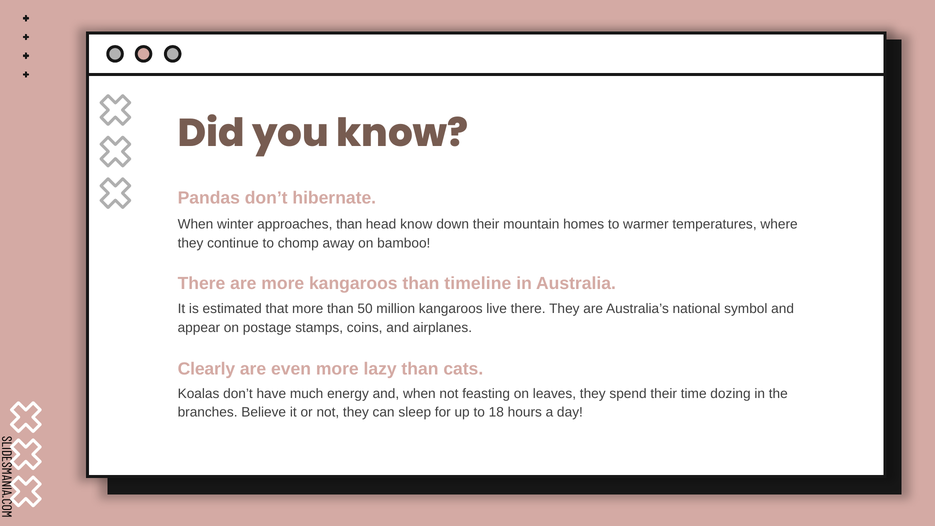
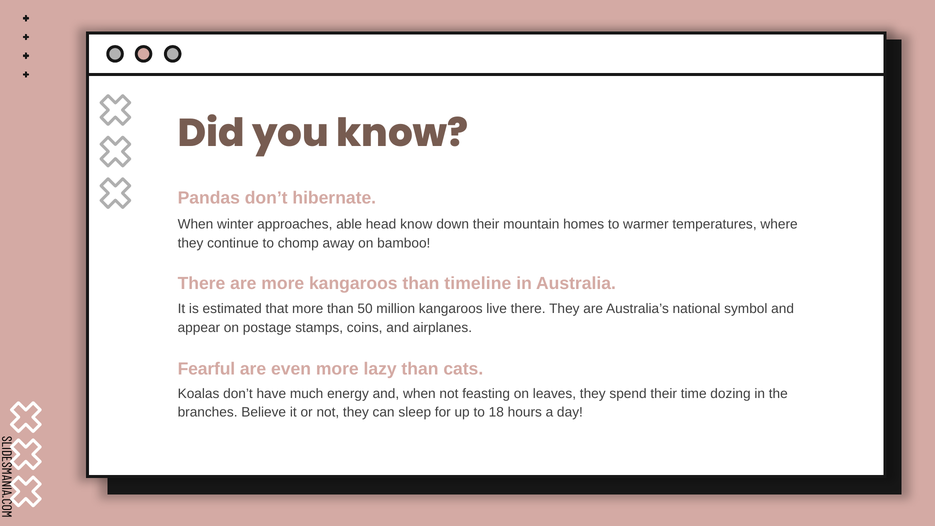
approaches than: than -> able
Clearly: Clearly -> Fearful
